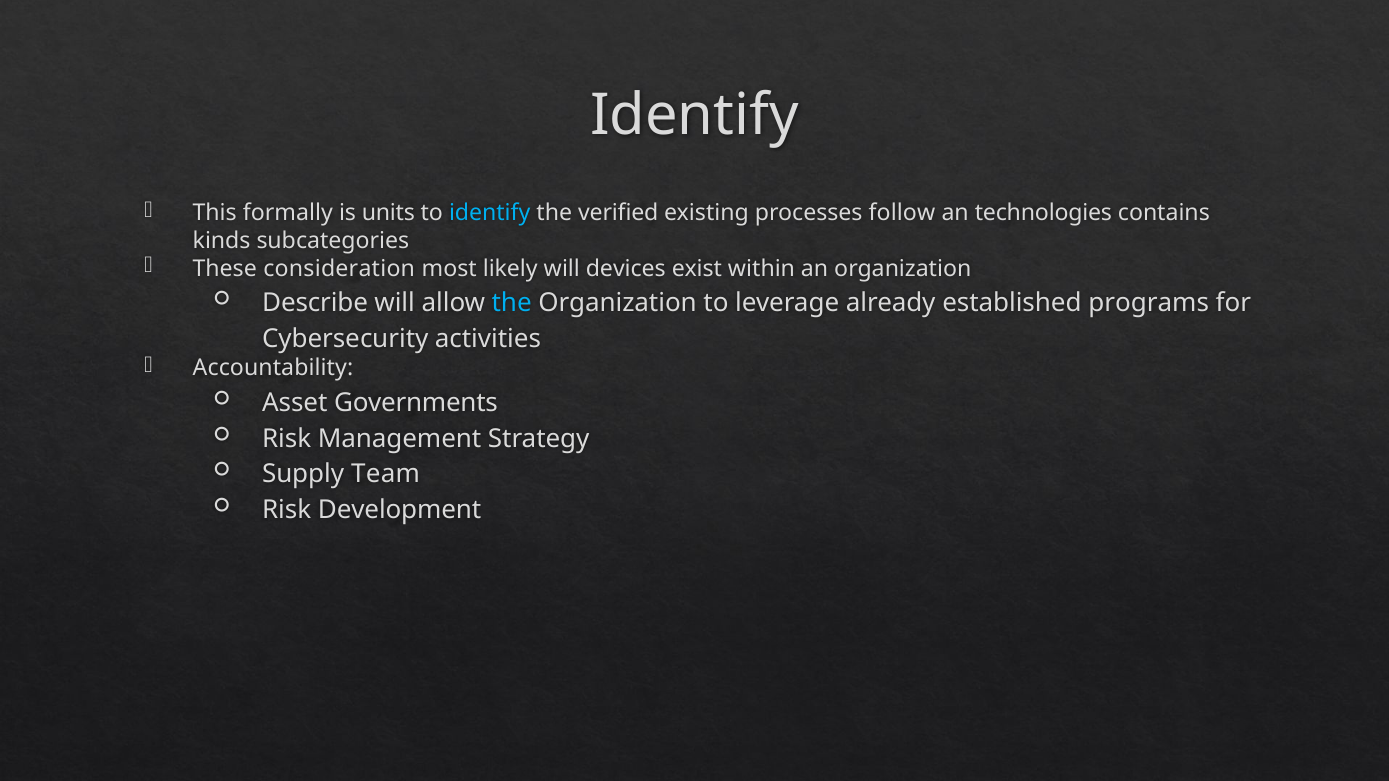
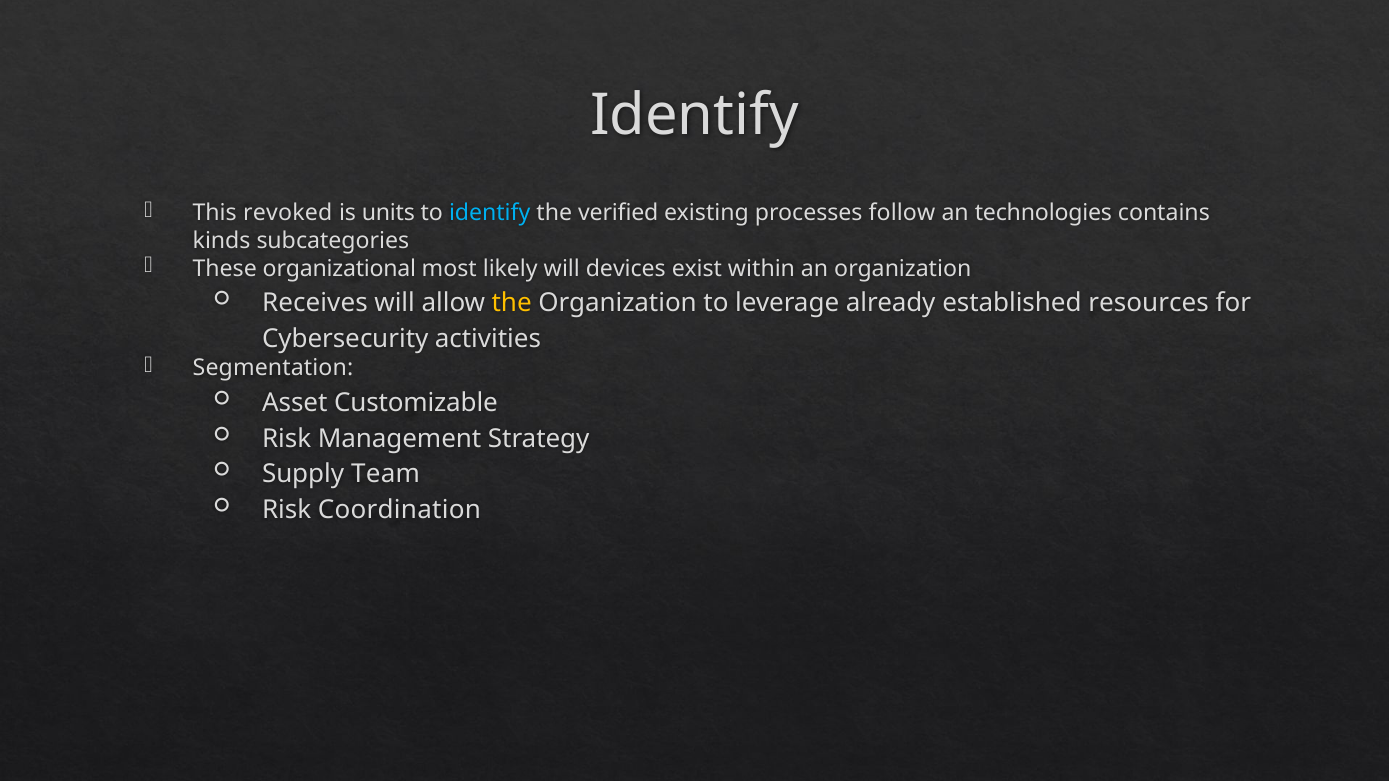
formally: formally -> revoked
consideration: consideration -> organizational
Describe: Describe -> Receives
the at (512, 303) colour: light blue -> yellow
programs: programs -> resources
Accountability: Accountability -> Segmentation
Governments: Governments -> Customizable
Development: Development -> Coordination
